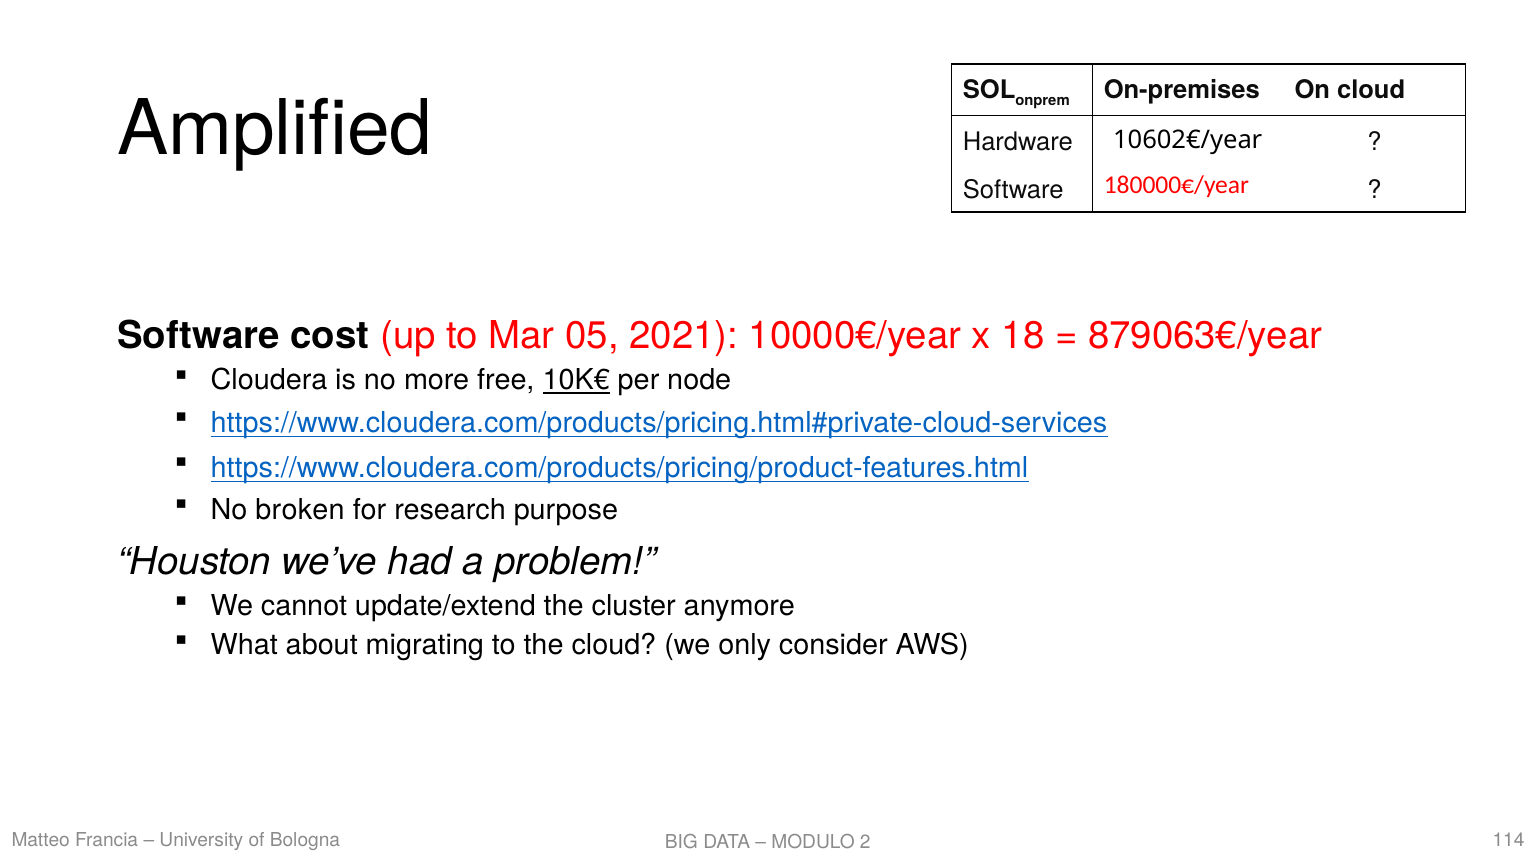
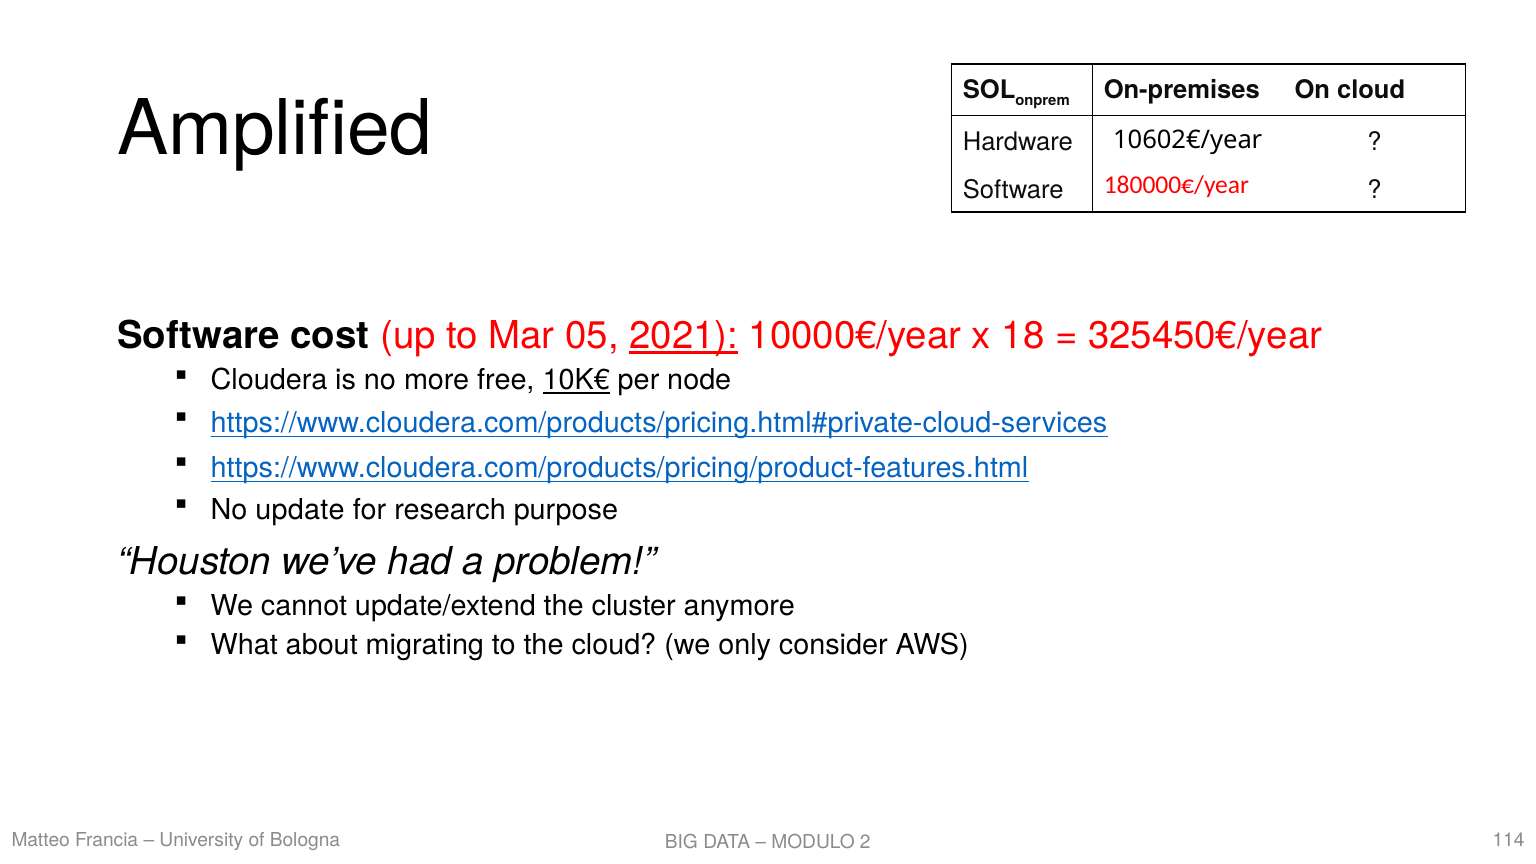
2021 underline: none -> present
879063€/year: 879063€/year -> 325450€/year
broken: broken -> update
